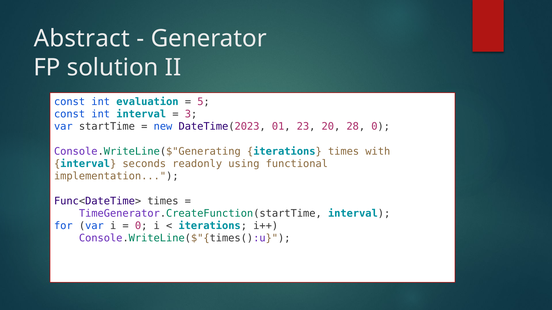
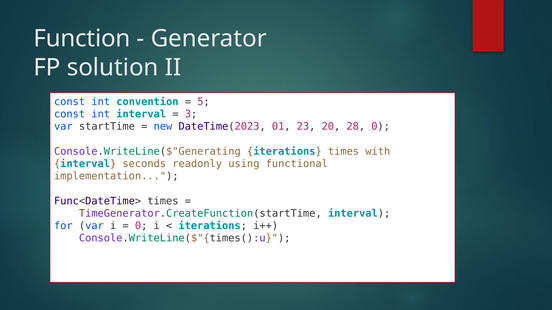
Abstract: Abstract -> Function
evaluation: evaluation -> convention
